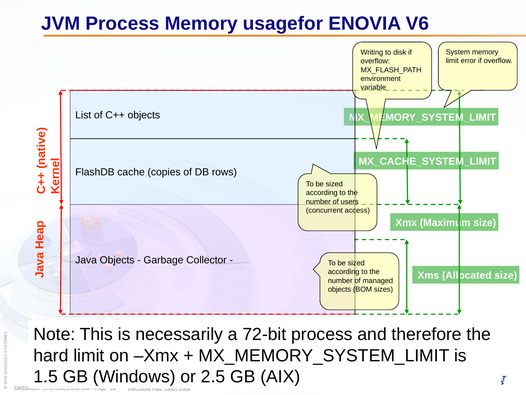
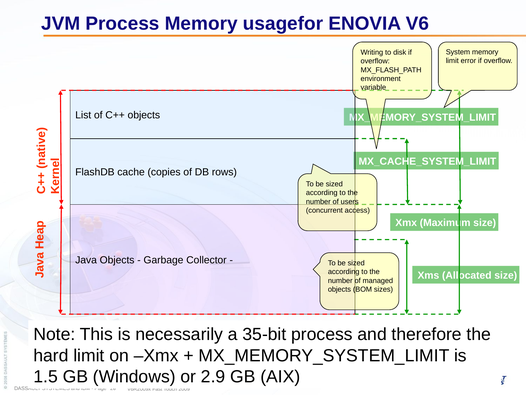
72-bit: 72-bit -> 35-bit
2.5: 2.5 -> 2.9
